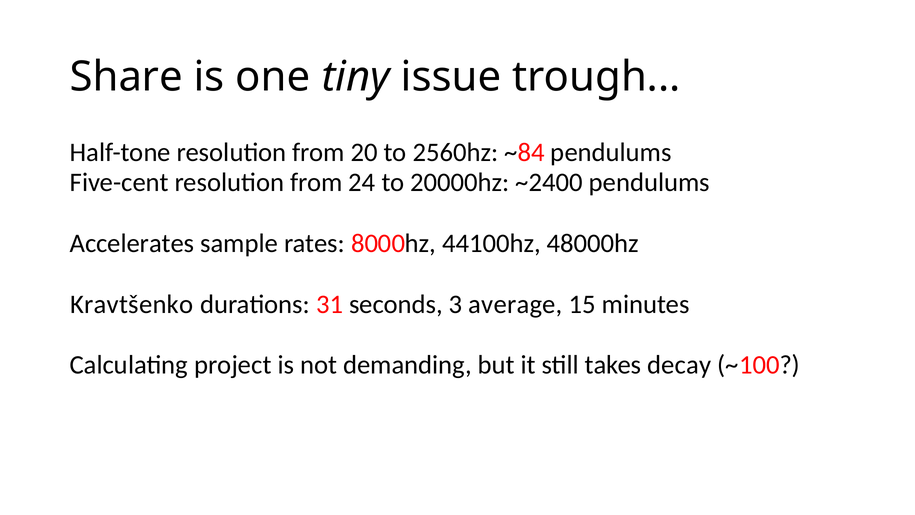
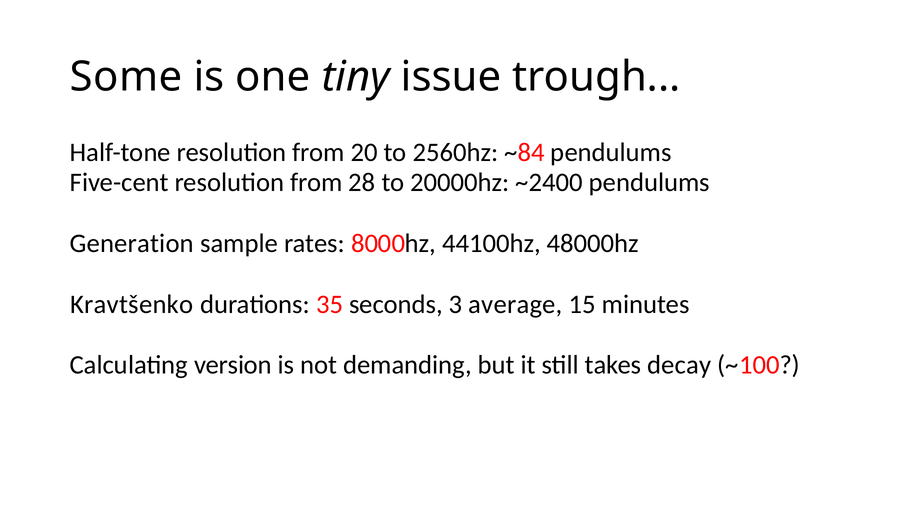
Share: Share -> Some
24: 24 -> 28
Accelerates: Accelerates -> Generation
31: 31 -> 35
project: project -> version
